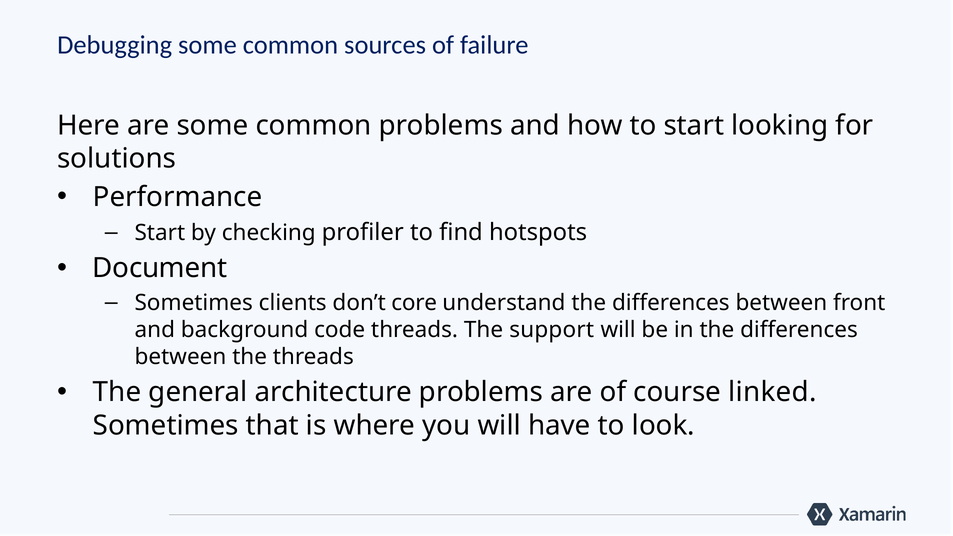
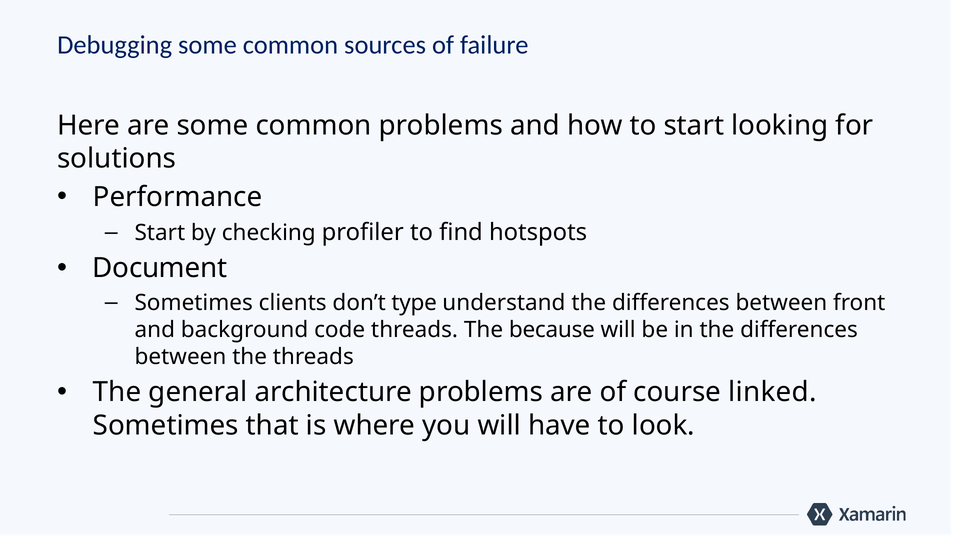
core: core -> type
support: support -> because
